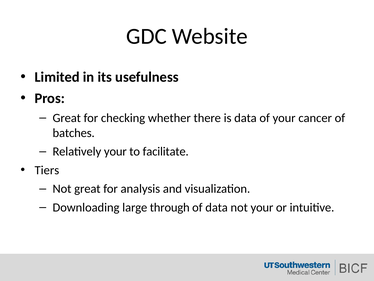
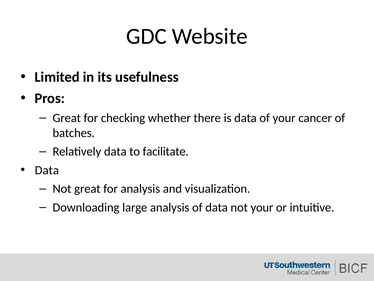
Relatively your: your -> data
Tiers at (47, 170): Tiers -> Data
large through: through -> analysis
